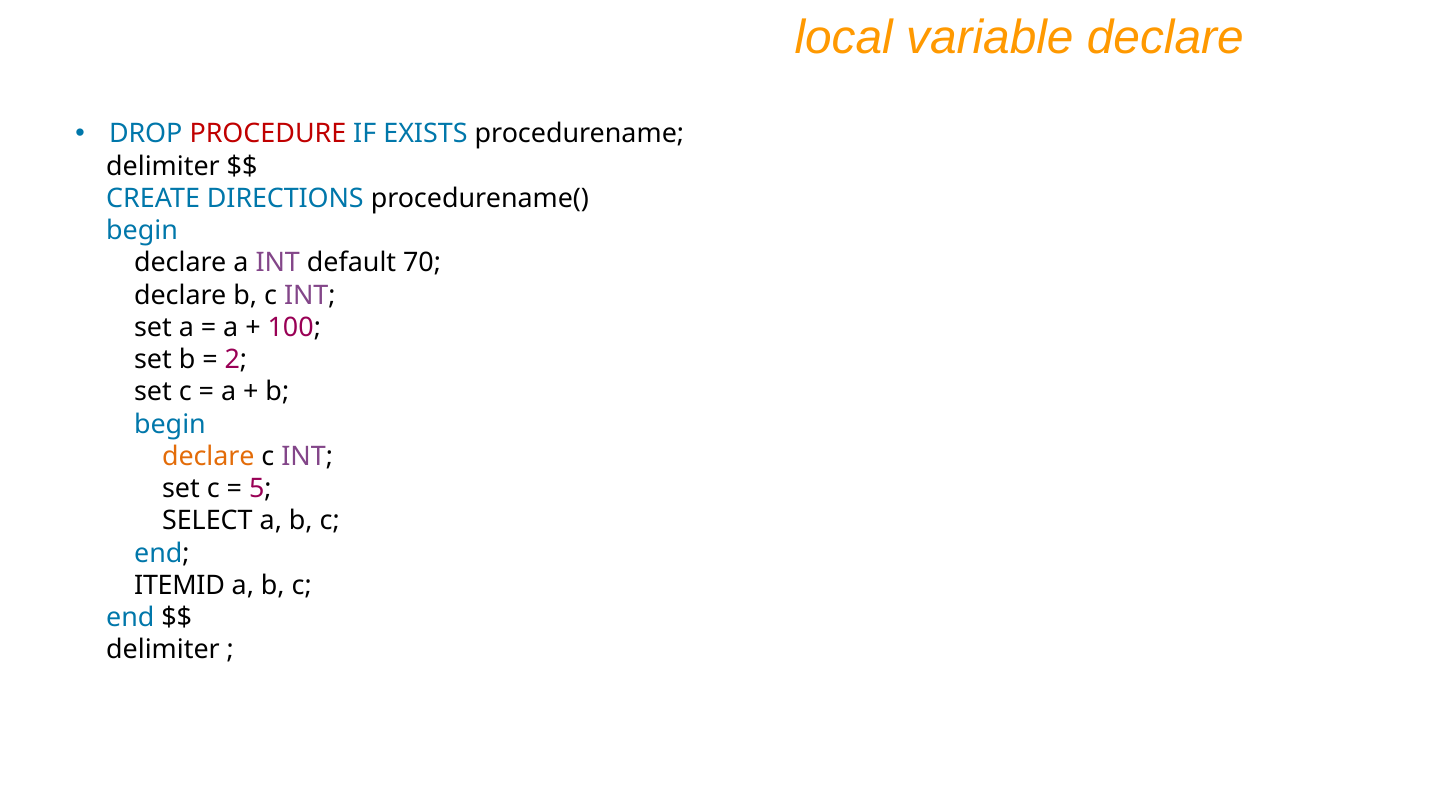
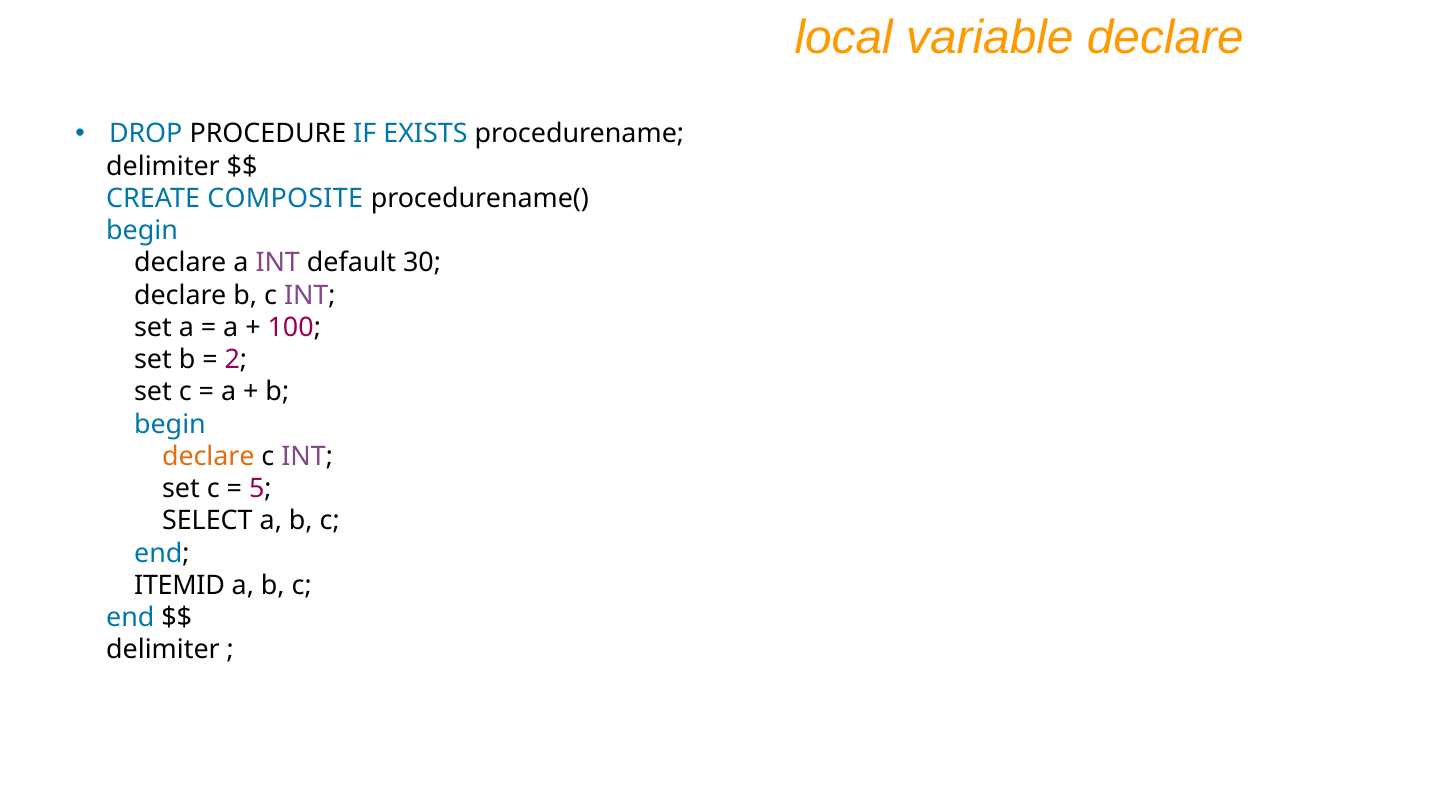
PROCEDURE colour: red -> black
DIRECTIONS: DIRECTIONS -> COMPOSITE
70: 70 -> 30
